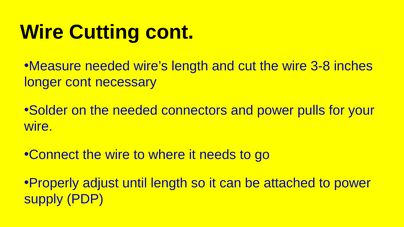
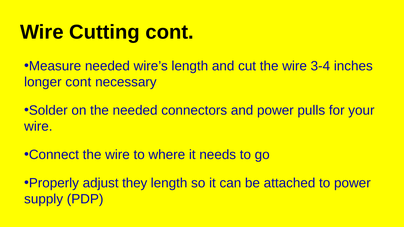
3-8: 3-8 -> 3-4
until: until -> they
